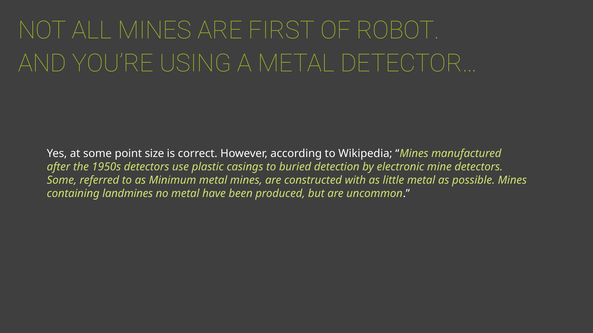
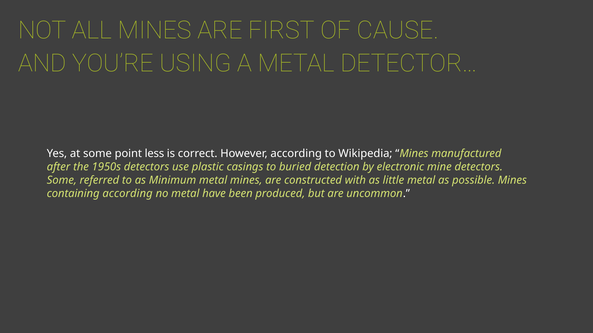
ROBOT: ROBOT -> CAUSE
size: size -> less
containing landmines: landmines -> according
